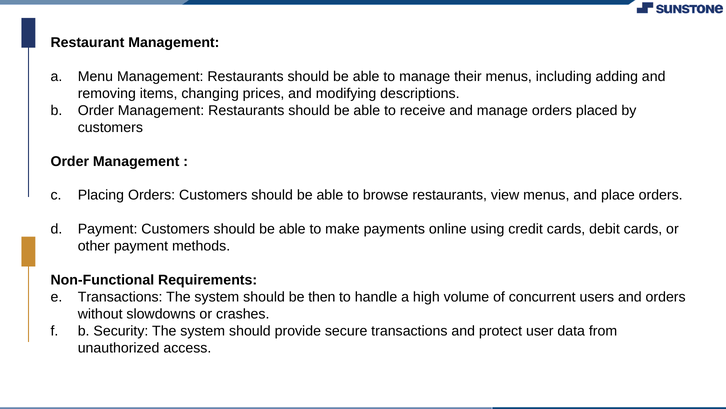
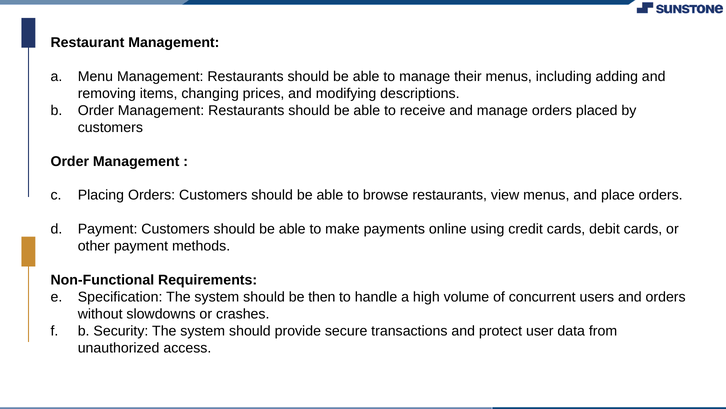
Transactions at (120, 297): Transactions -> Specification
